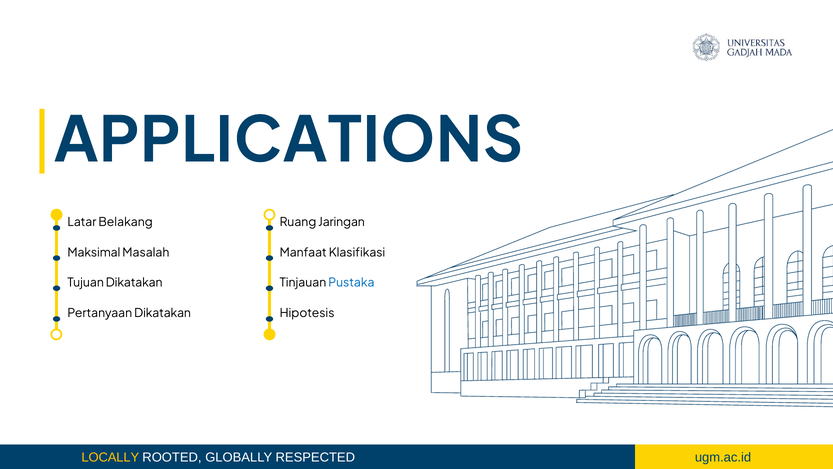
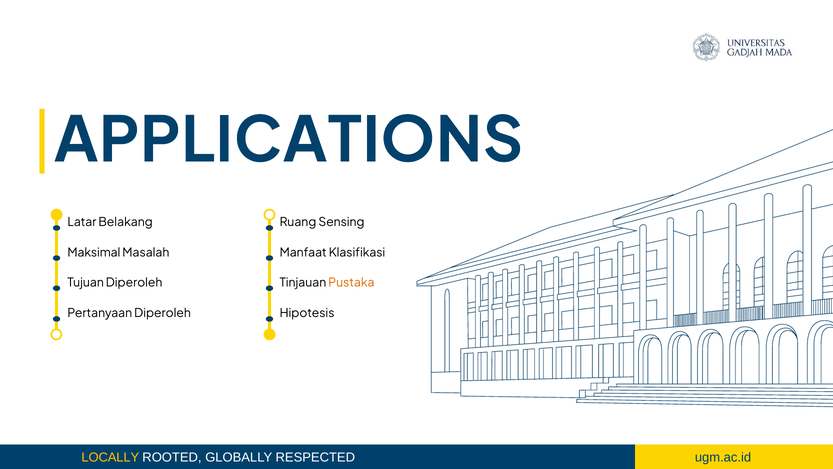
Jaringan: Jaringan -> Sensing
Tujuan Dikatakan: Dikatakan -> Diperoleh
Pustaka colour: blue -> orange
Pertanyaan Dikatakan: Dikatakan -> Diperoleh
